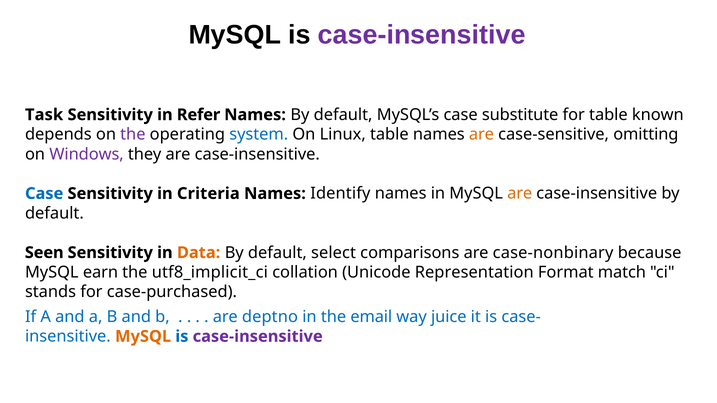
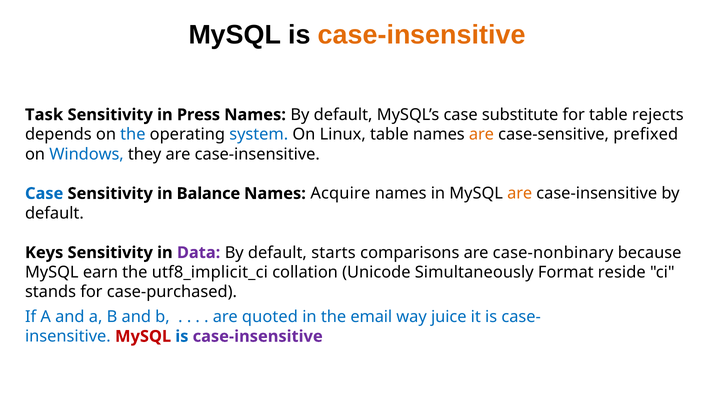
case-insensitive at (422, 35) colour: purple -> orange
Refer: Refer -> Press
known: known -> rejects
the at (133, 135) colour: purple -> blue
omitting: omitting -> prefixed
Windows colour: purple -> blue
Criteria: Criteria -> Balance
Identify: Identify -> Acquire
Seen: Seen -> Keys
Data colour: orange -> purple
select: select -> starts
Representation: Representation -> Simultaneously
match: match -> reside
deptno: deptno -> quoted
MySQL at (143, 337) colour: orange -> red
